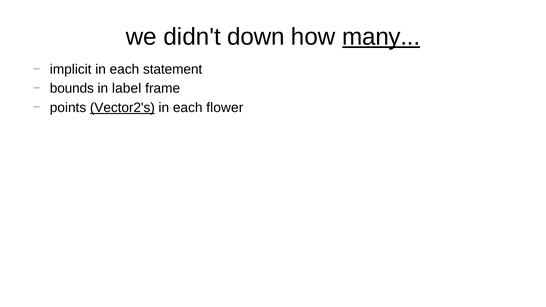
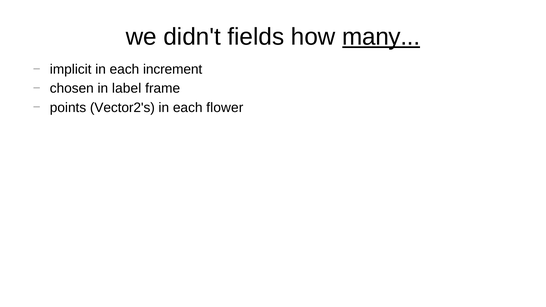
down: down -> fields
statement: statement -> increment
bounds: bounds -> chosen
Vector2's underline: present -> none
